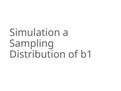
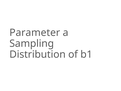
Simulation: Simulation -> Parameter
